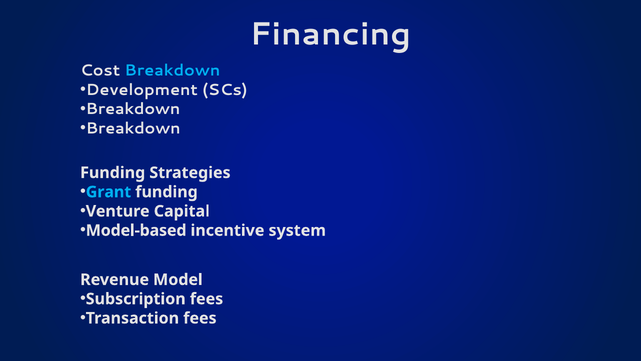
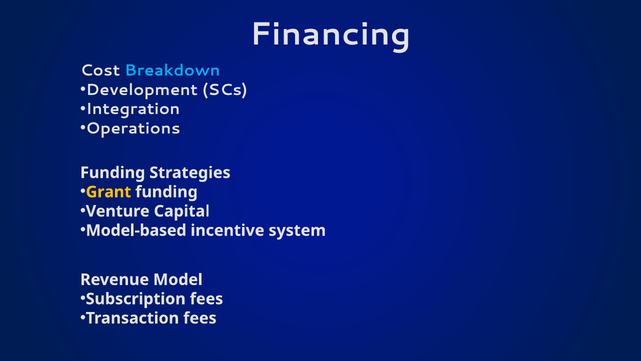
Breakdown at (133, 109): Breakdown -> Integration
Breakdown at (133, 128): Breakdown -> Operations
Grant colour: light blue -> yellow
